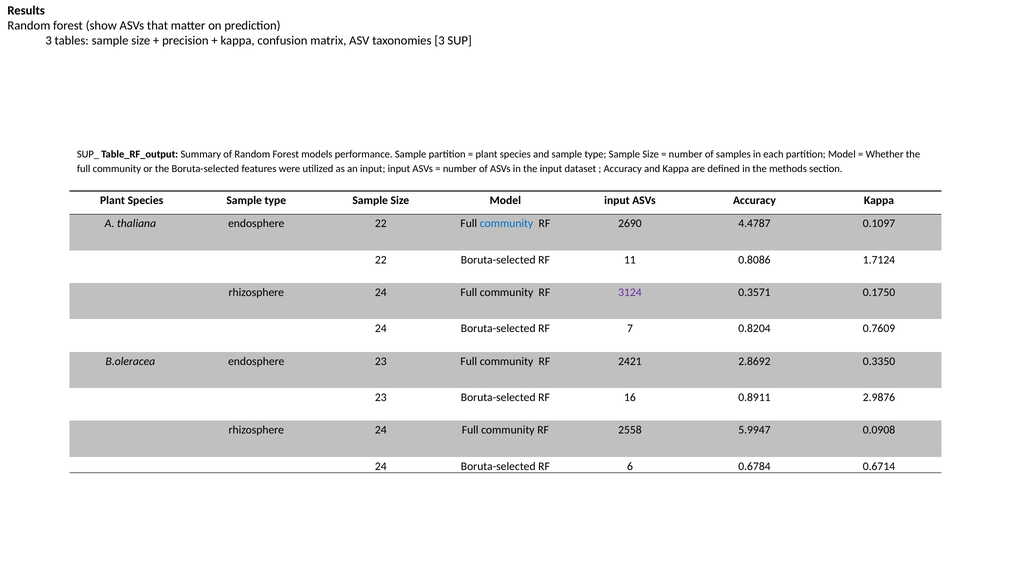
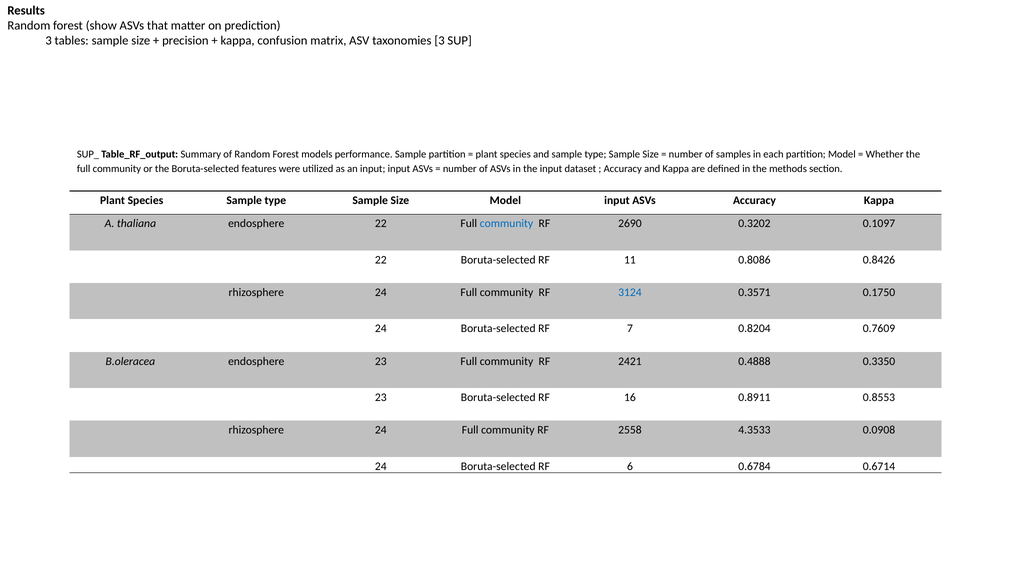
4.4787: 4.4787 -> 0.3202
1.7124: 1.7124 -> 0.8426
3124 colour: purple -> blue
2.8692: 2.8692 -> 0.4888
2.9876: 2.9876 -> 0.8553
5.9947: 5.9947 -> 4.3533
